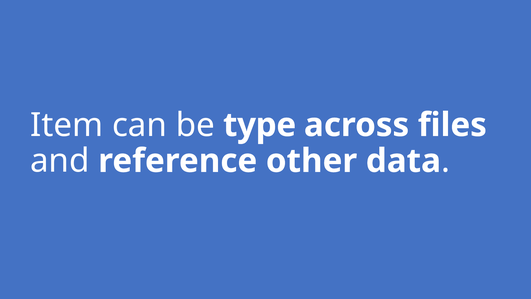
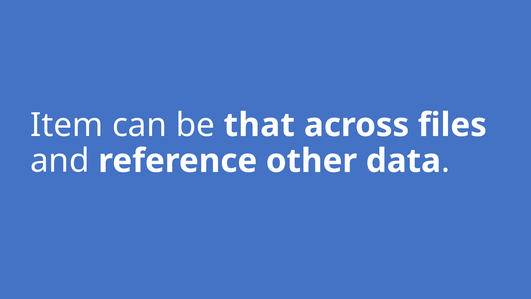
type: type -> that
